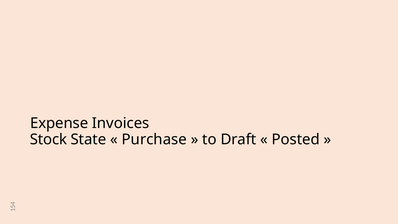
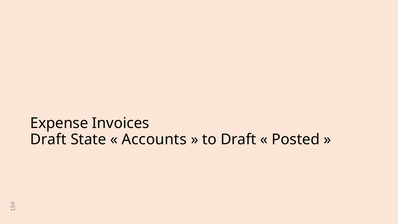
Stock at (48, 139): Stock -> Draft
Purchase: Purchase -> Accounts
